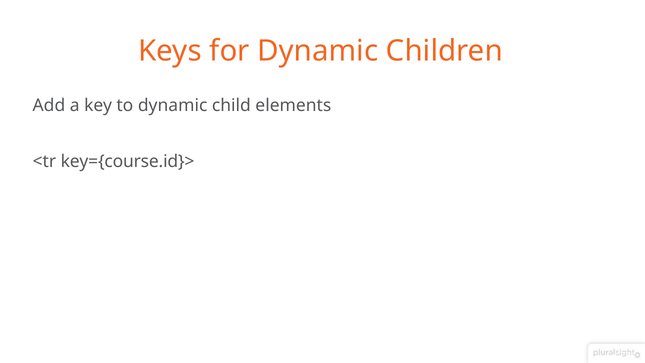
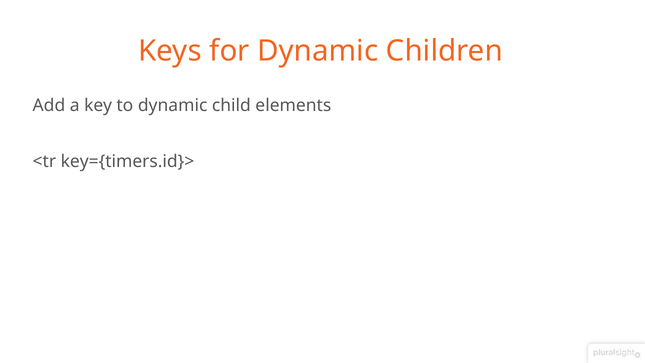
key={course.id}>: key={course.id}> -> key={timers.id}>
